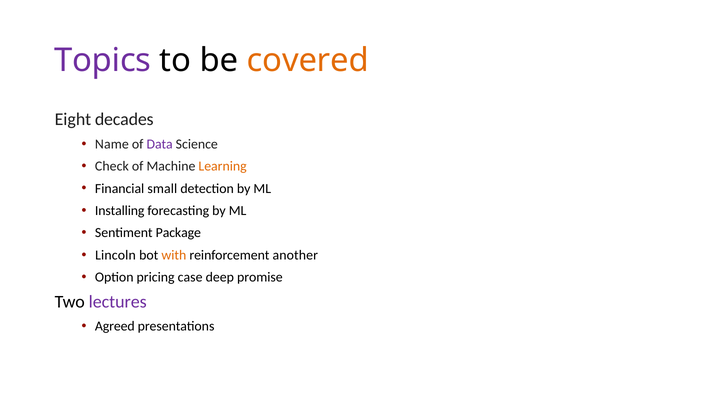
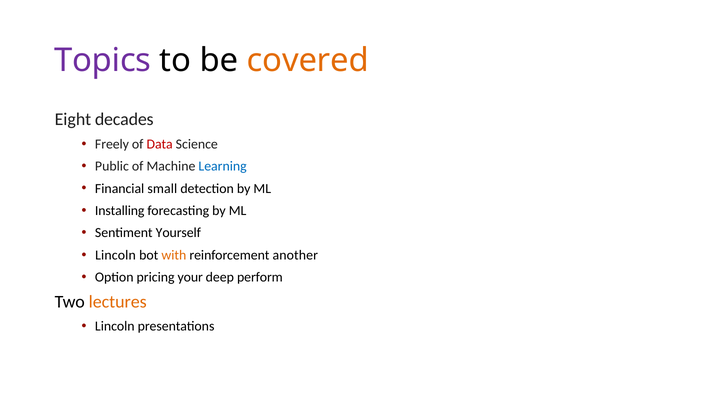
Name: Name -> Freely
Data colour: purple -> red
Check: Check -> Public
Learning colour: orange -> blue
Package: Package -> Yourself
case: case -> your
promise: promise -> perform
lectures colour: purple -> orange
Agreed at (115, 327): Agreed -> Lincoln
